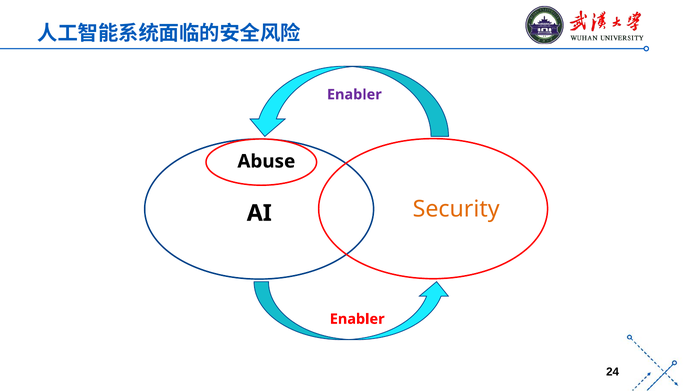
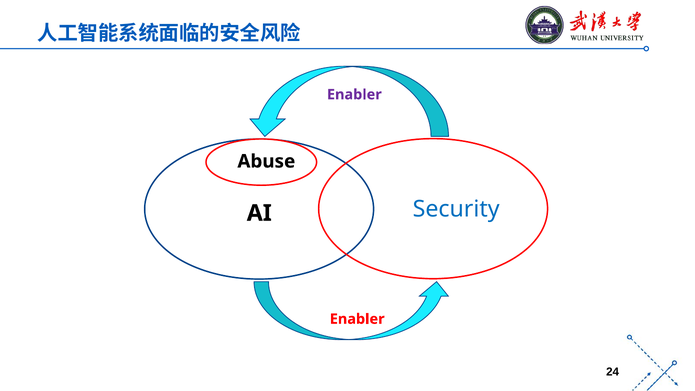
Security colour: orange -> blue
